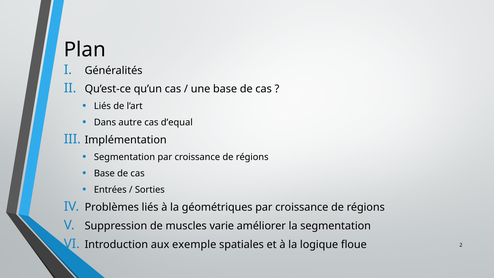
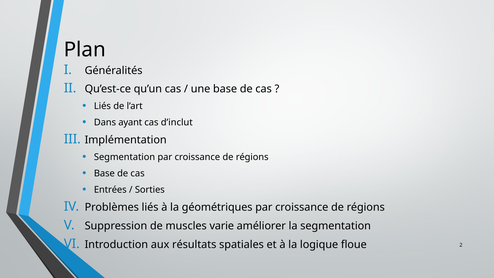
autre: autre -> ayant
d’equal: d’equal -> d’inclut
exemple: exemple -> résultats
